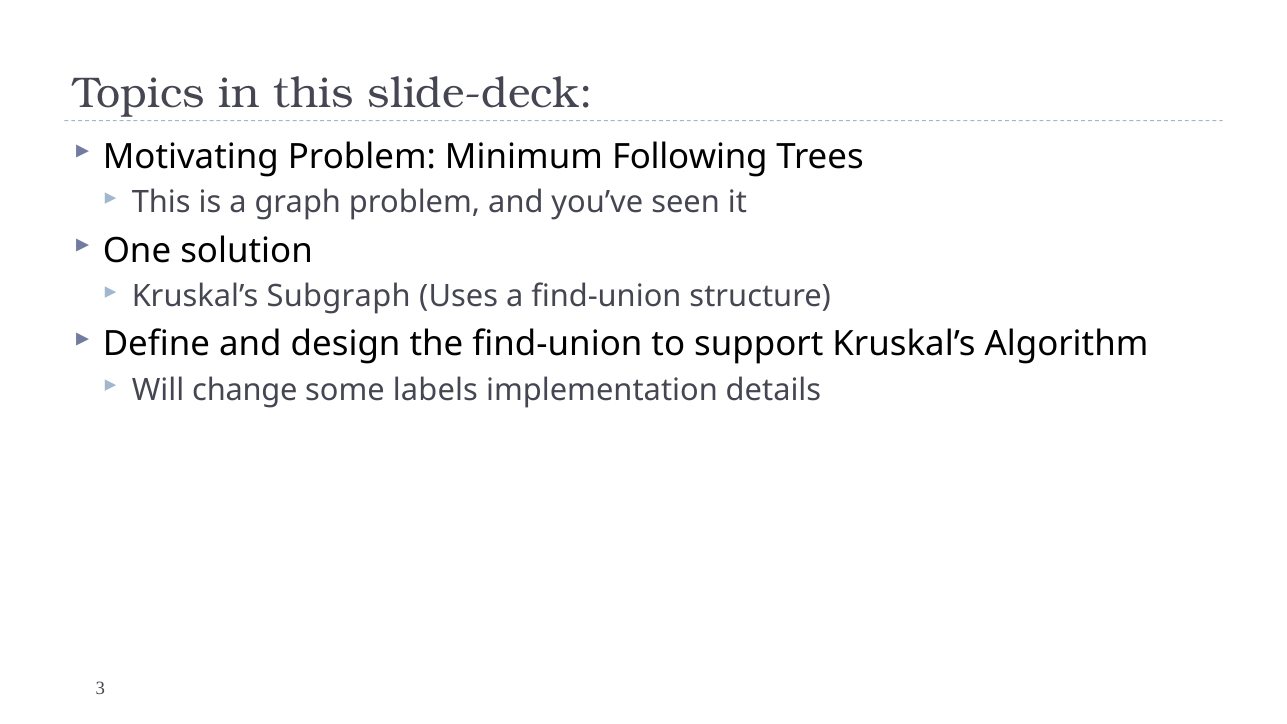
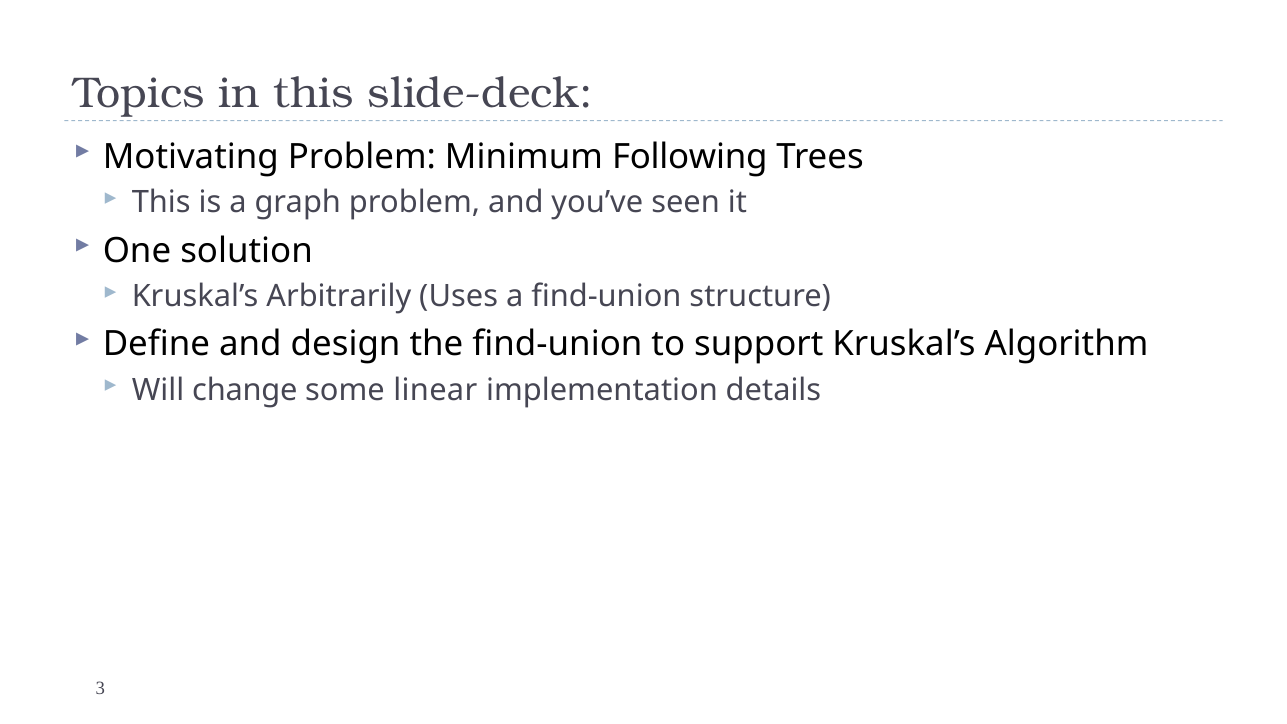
Subgraph: Subgraph -> Arbitrarily
labels: labels -> linear
